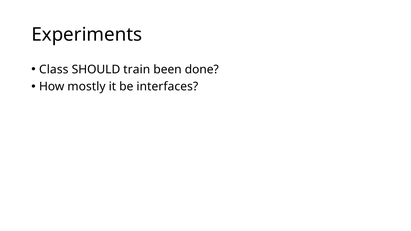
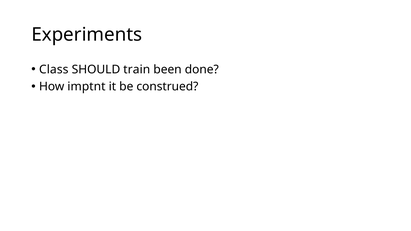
mostly: mostly -> imptnt
interfaces: interfaces -> construed
